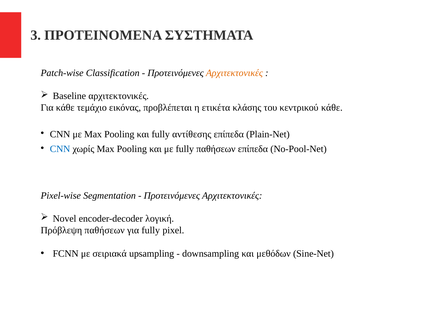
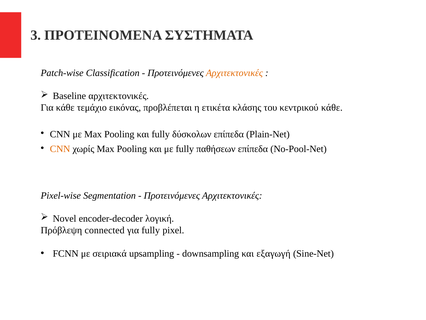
αντίθεσης: αντίθεσης -> δύσκολων
CNN at (60, 149) colour: blue -> orange
Πρόβλεψη παθήσεων: παθήσεων -> connected
μεθόδων: μεθόδων -> εξαγωγή
